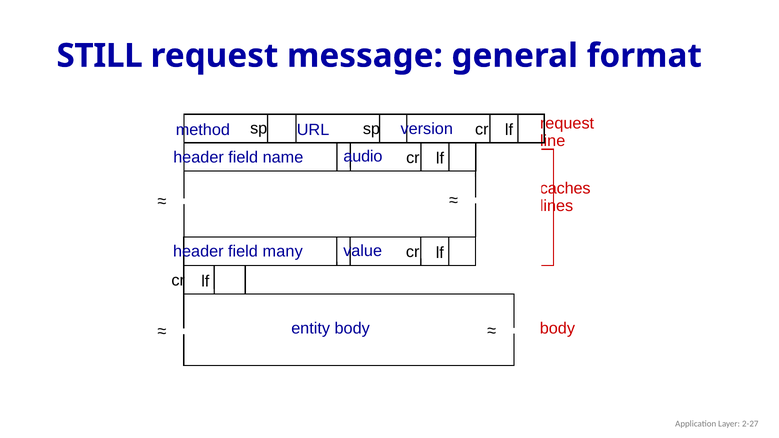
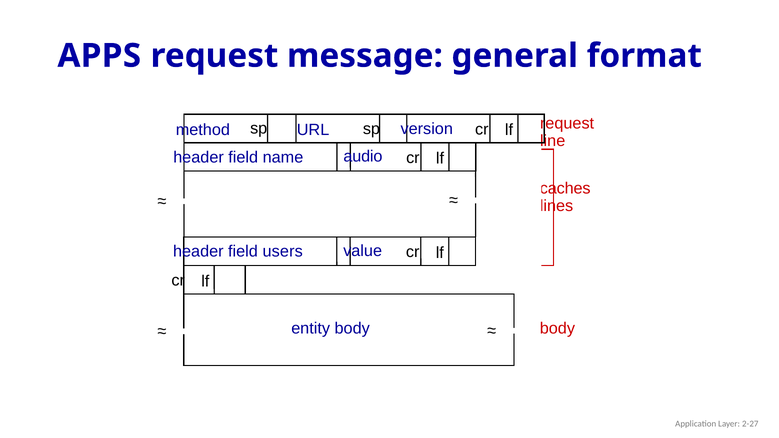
STILL: STILL -> APPS
many: many -> users
